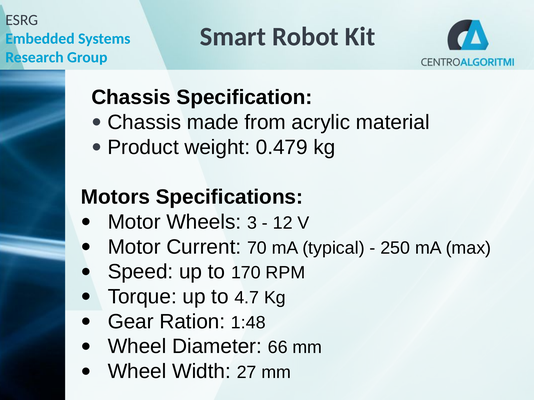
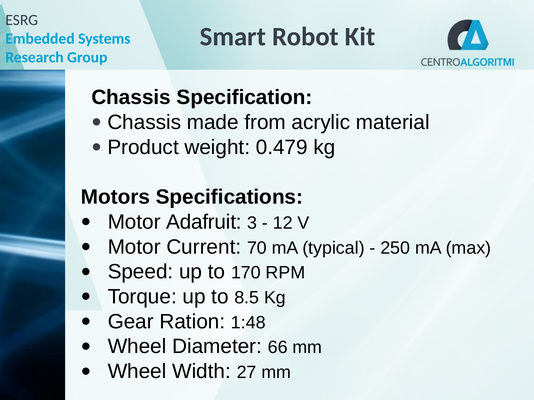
Wheels: Wheels -> Adafruit
4.7: 4.7 -> 8.5
